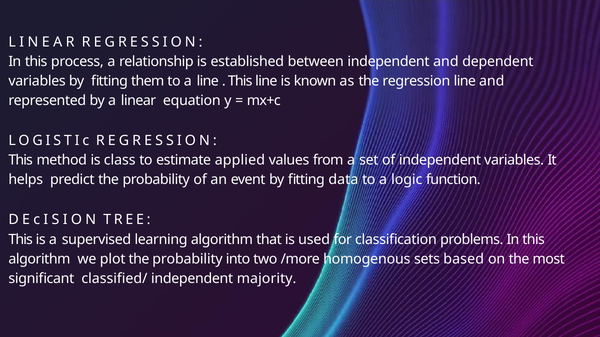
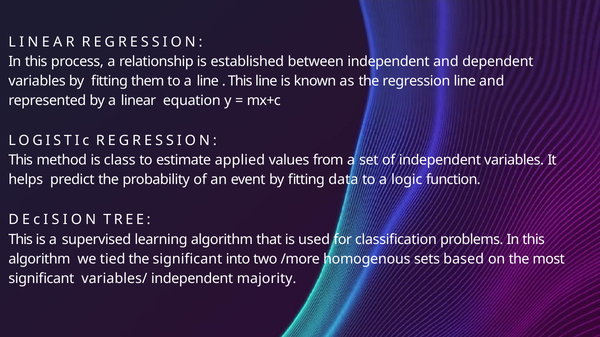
plot: plot -> tied
probability at (188, 259): probability -> significant
classified/: classified/ -> variables/
